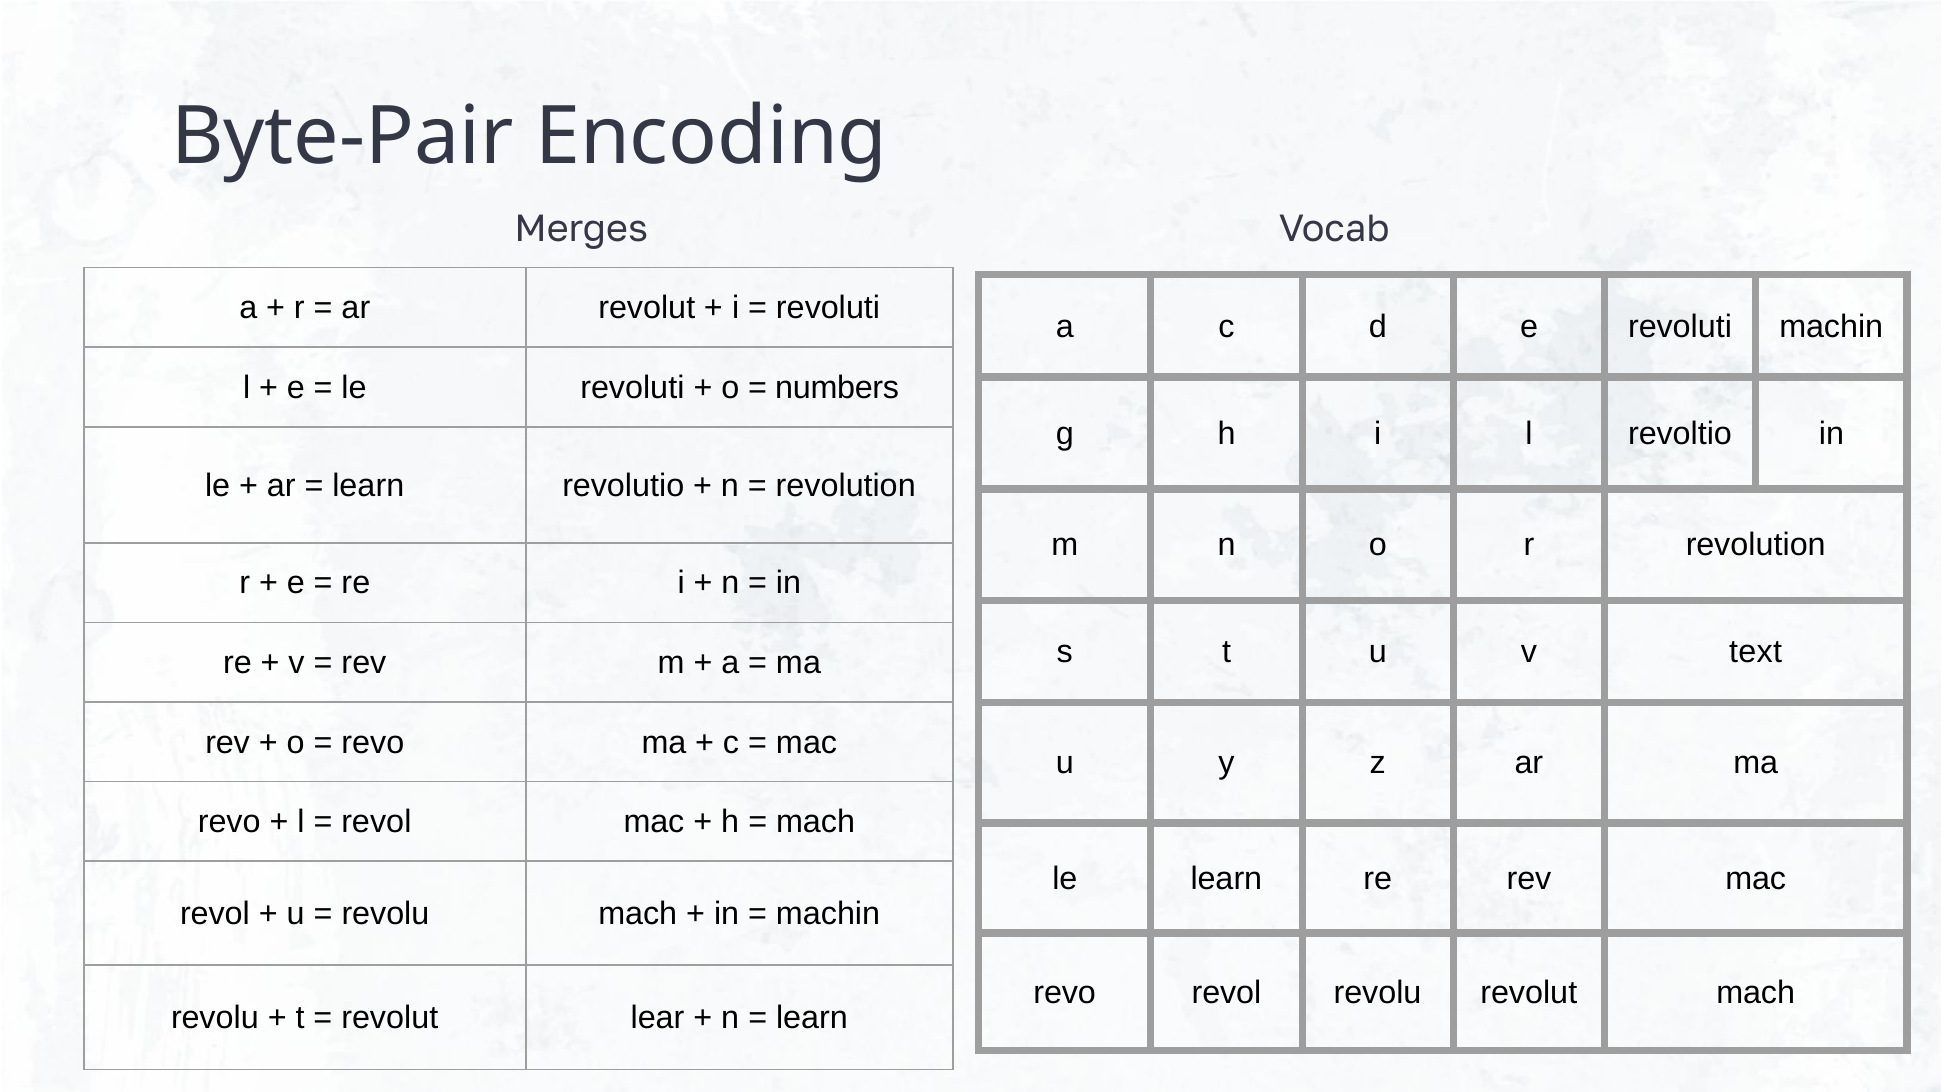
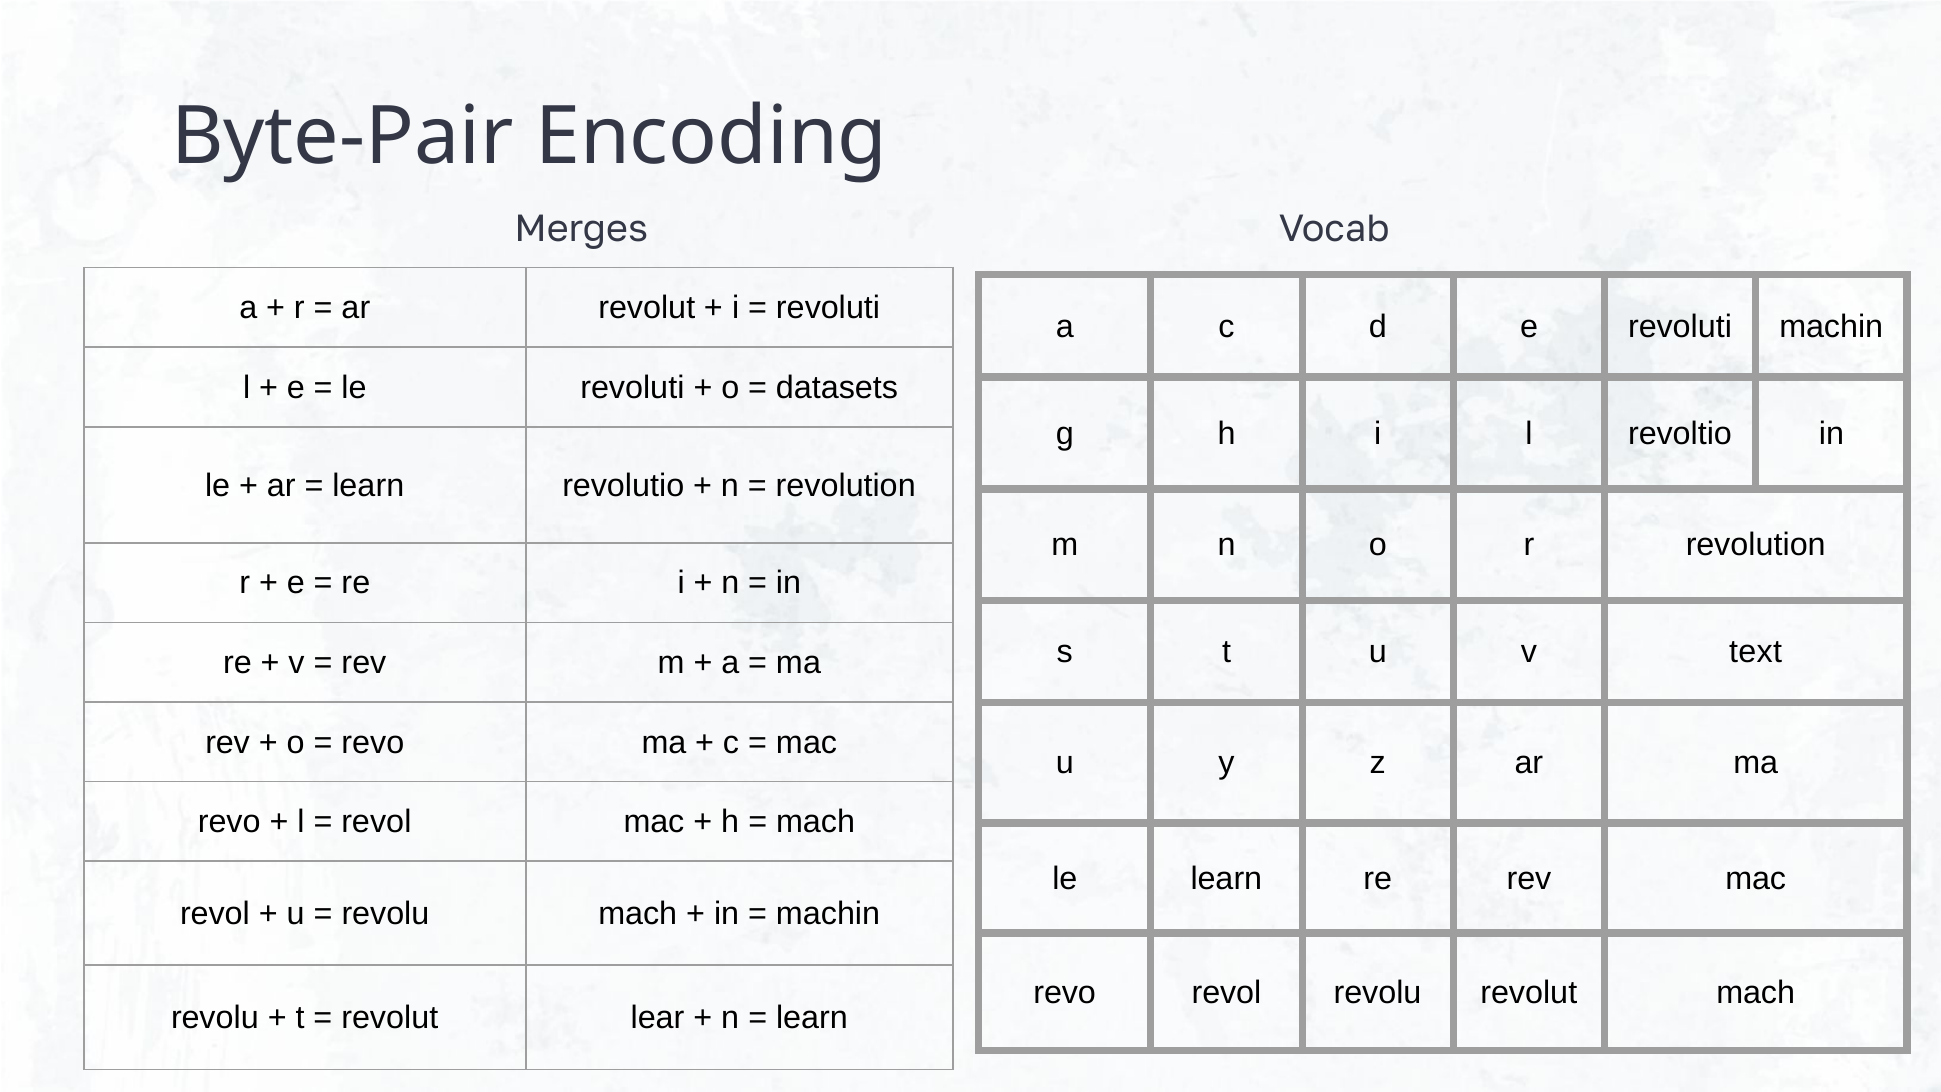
numbers: numbers -> datasets
